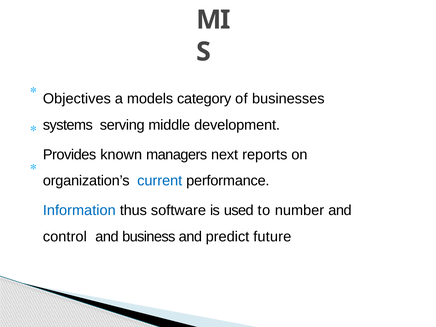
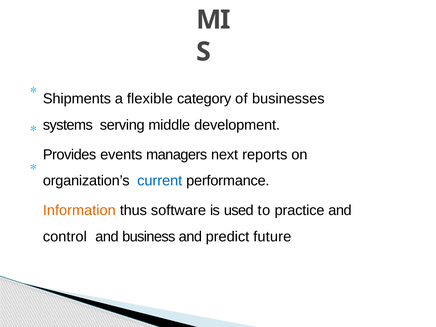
Objectives: Objectives -> Shipments
models: models -> flexible
known: known -> events
Information colour: blue -> orange
number: number -> practice
